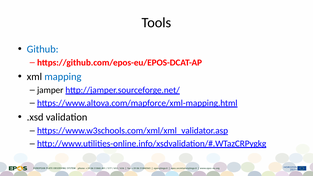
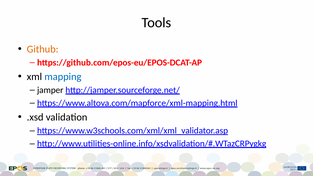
Github colour: blue -> orange
